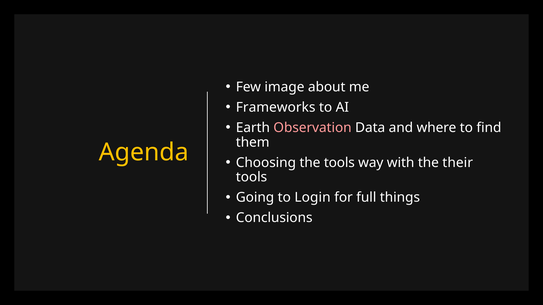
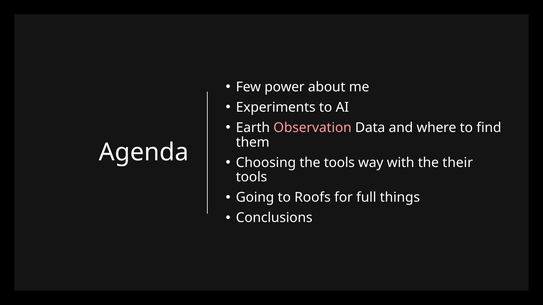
image: image -> power
Frameworks: Frameworks -> Experiments
Agenda colour: yellow -> white
Login: Login -> Roofs
